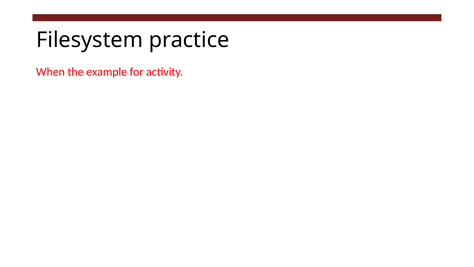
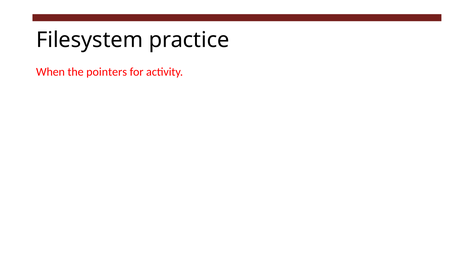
example: example -> pointers
